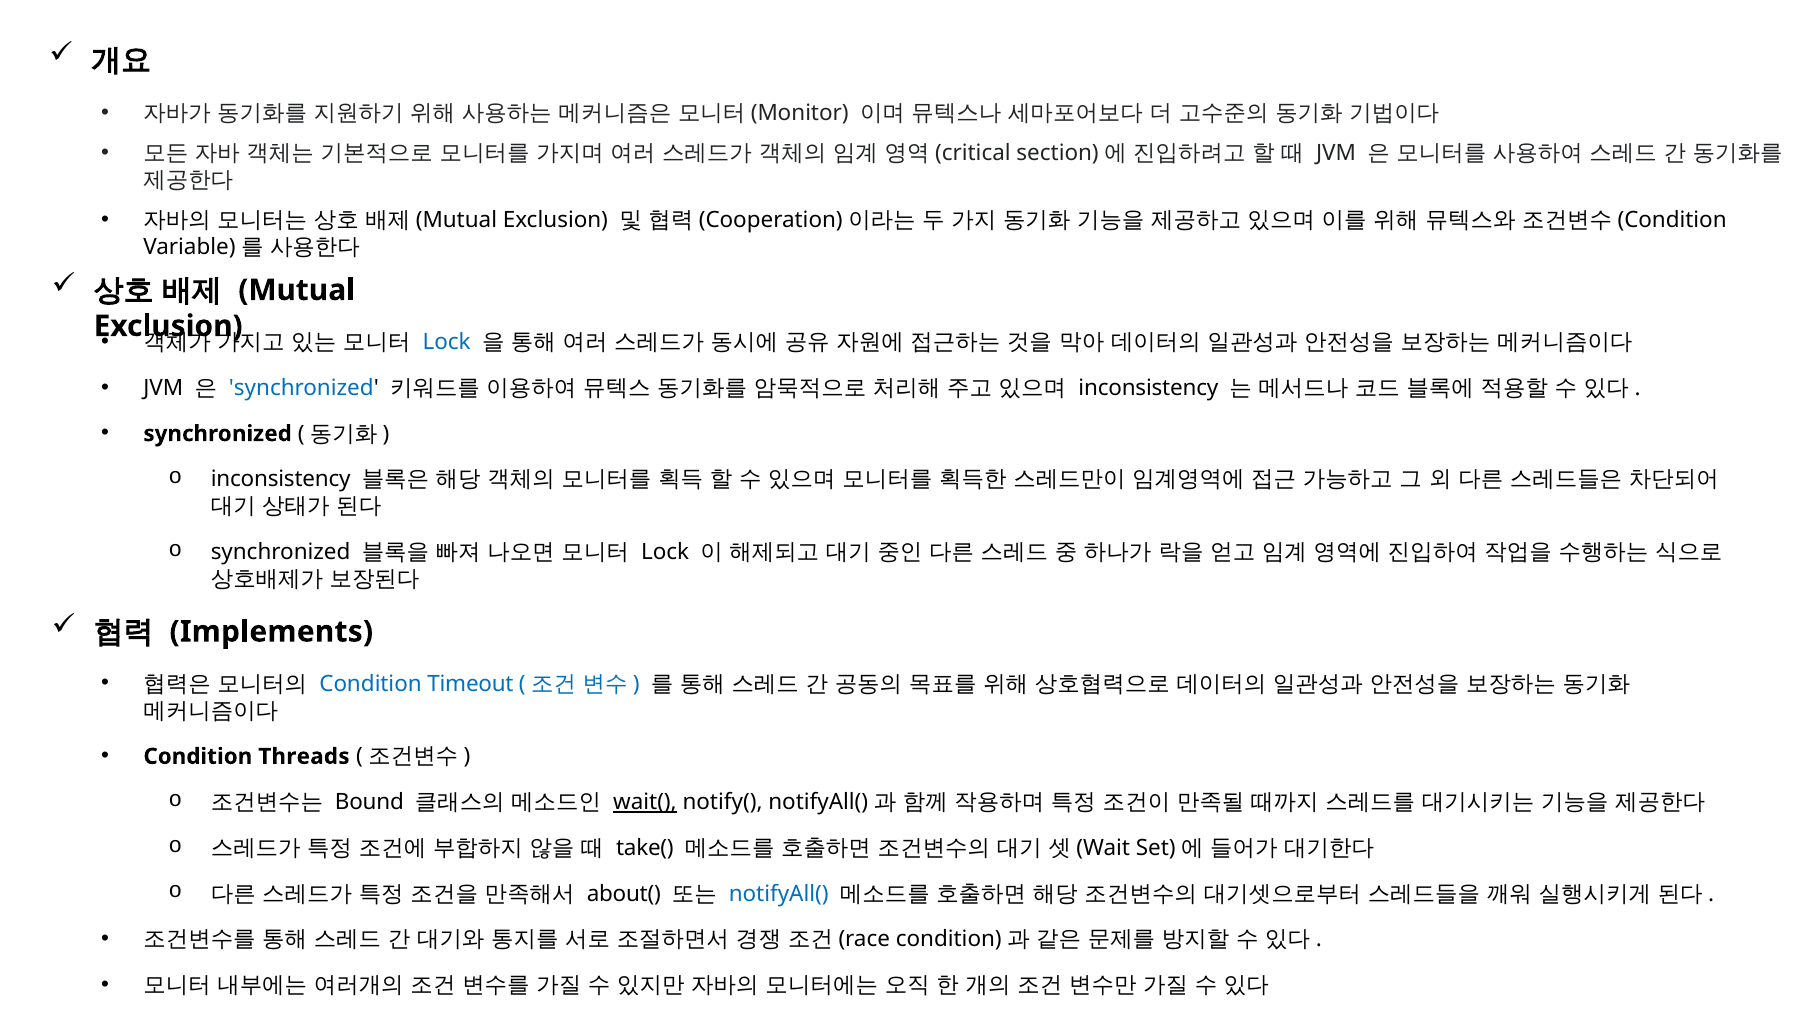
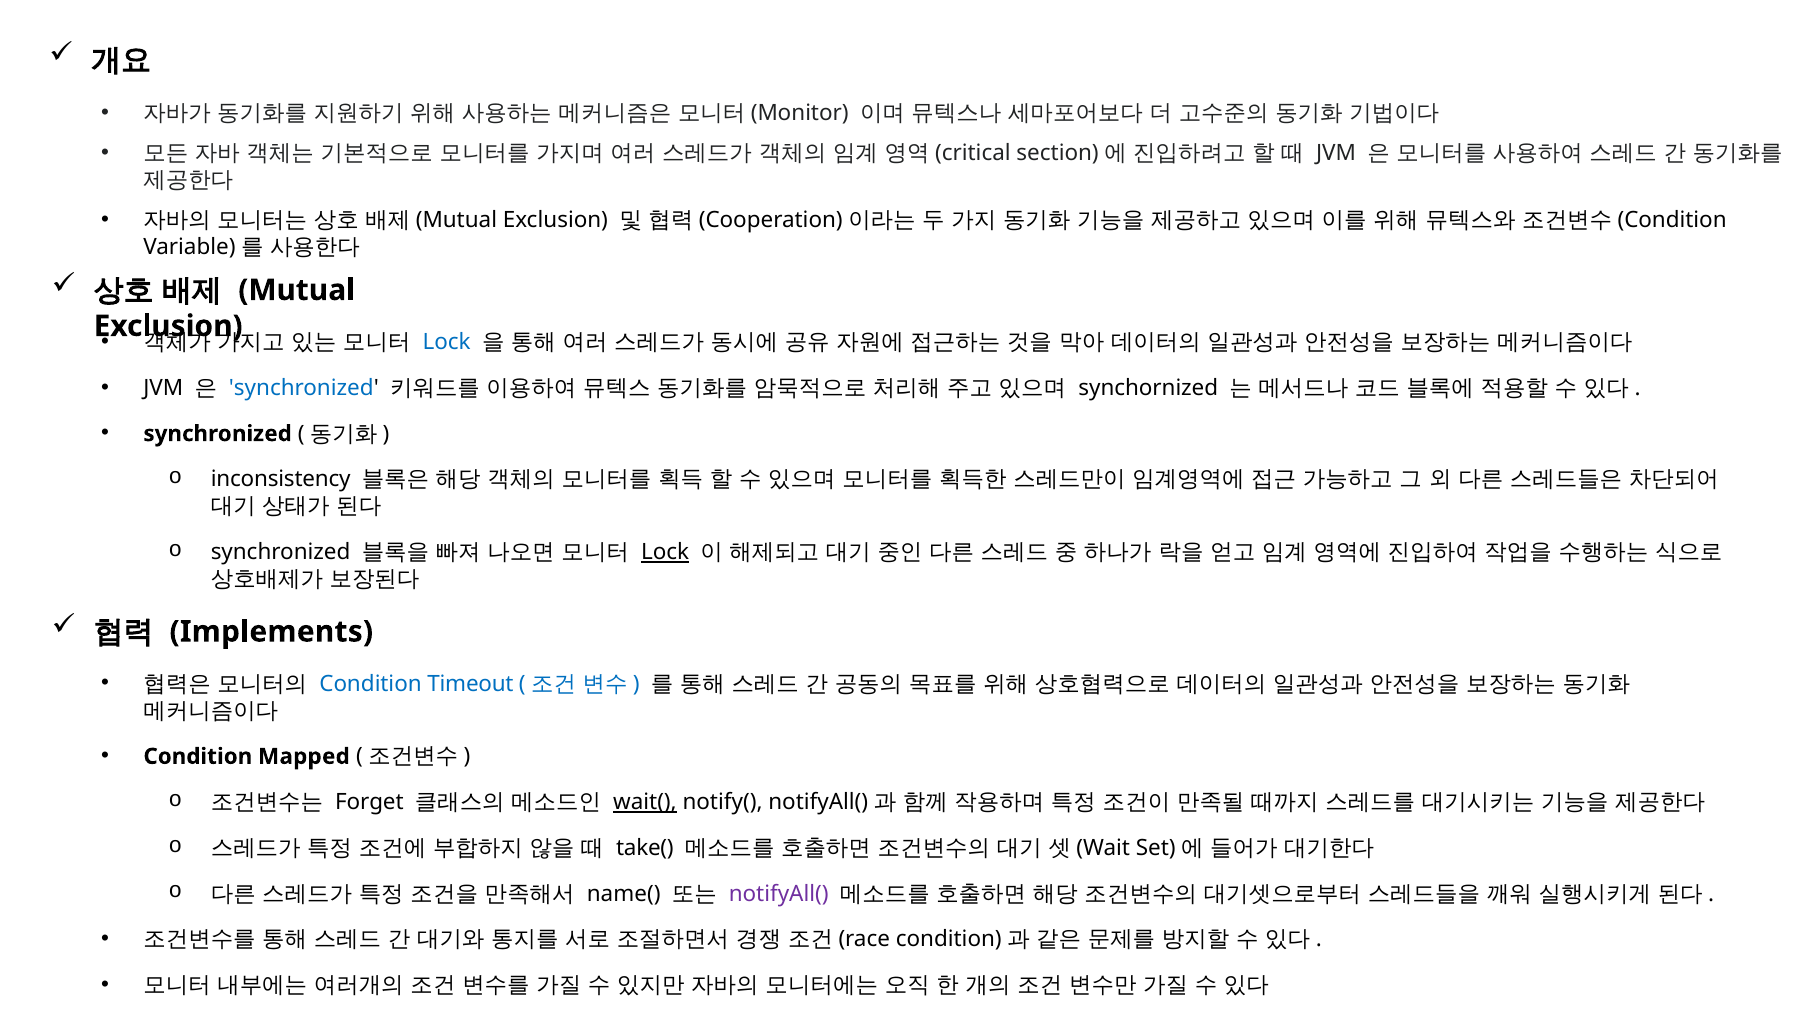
inconsistency at (1148, 388): inconsistency -> synchornized
Lock at (665, 552) underline: none -> present
Threads: Threads -> Mapped
Bound: Bound -> Forget
about(: about( -> name(
notifyAll( at (779, 893) colour: blue -> purple
